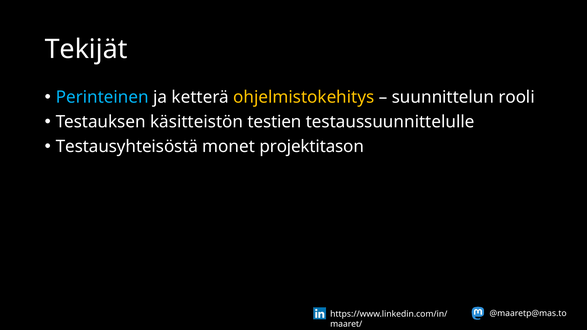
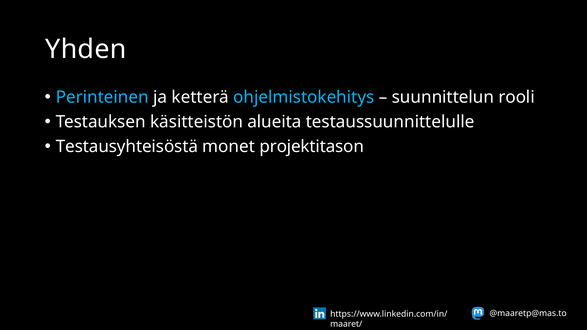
Tekijät: Tekijät -> Yhden
ohjelmistokehitys colour: yellow -> light blue
testien: testien -> alueita
